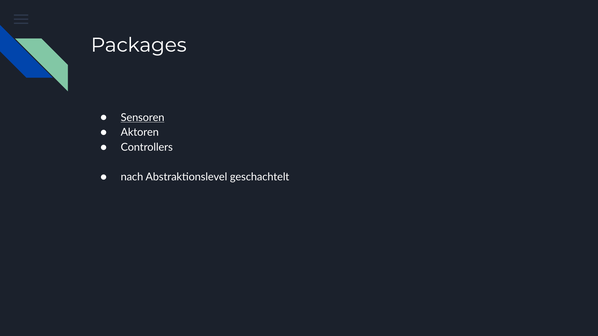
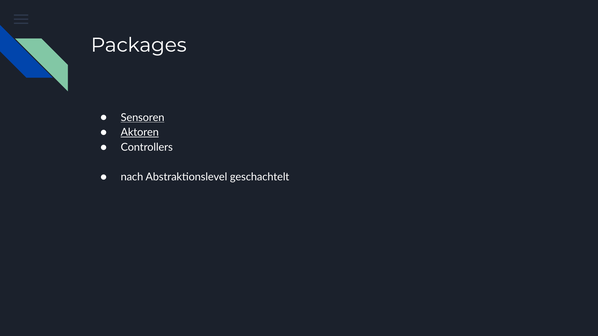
Aktoren underline: none -> present
